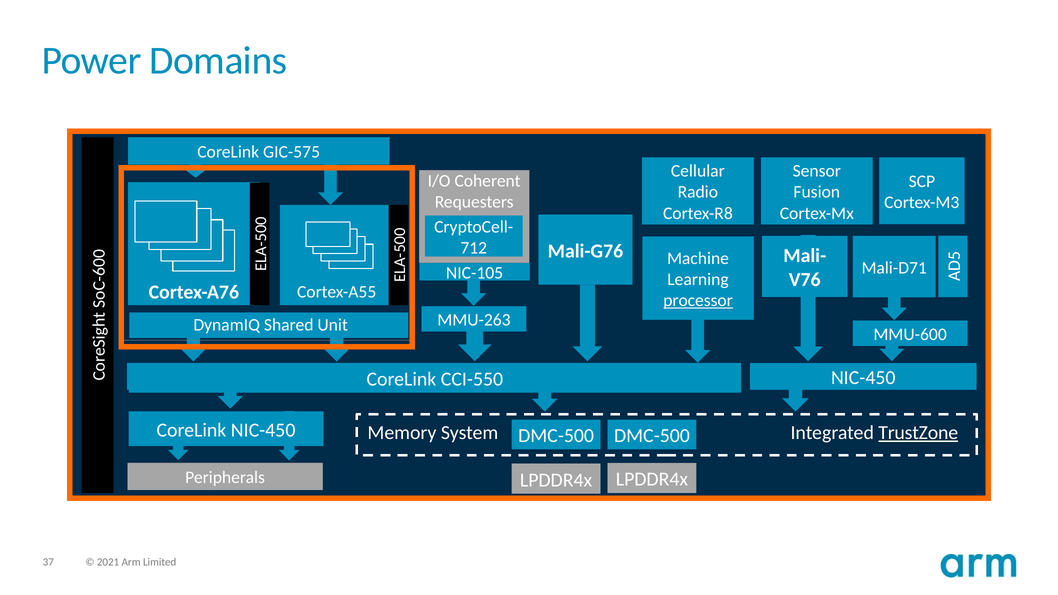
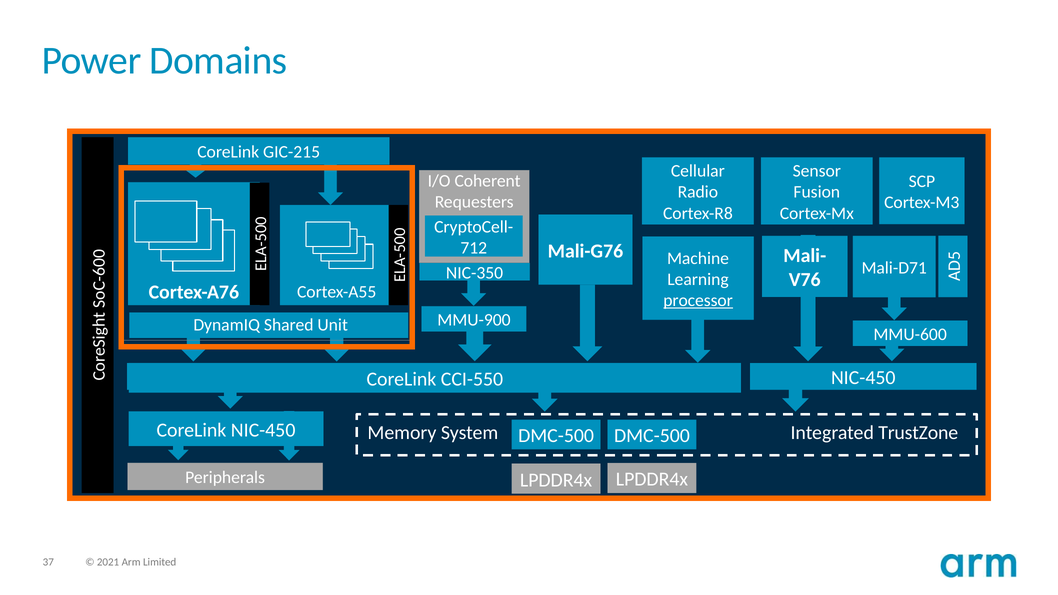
GIC-575: GIC-575 -> GIC-215
NIC-105: NIC-105 -> NIC-350
MMU-263: MMU-263 -> MMU-900
TrustZone underline: present -> none
